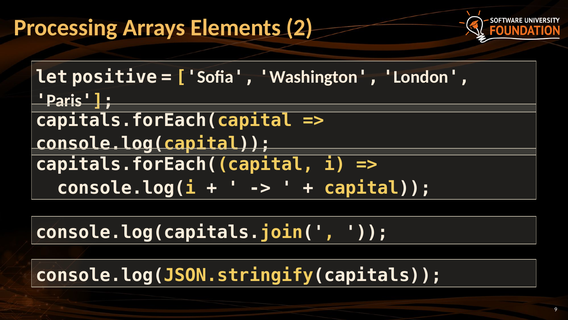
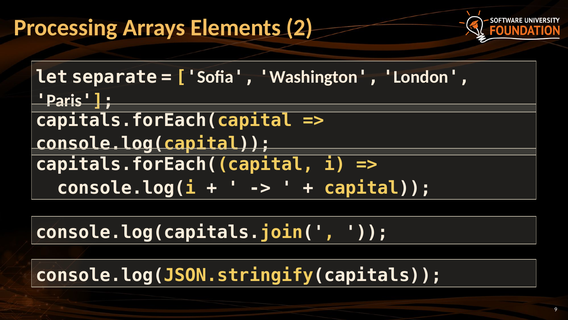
positive: positive -> separate
